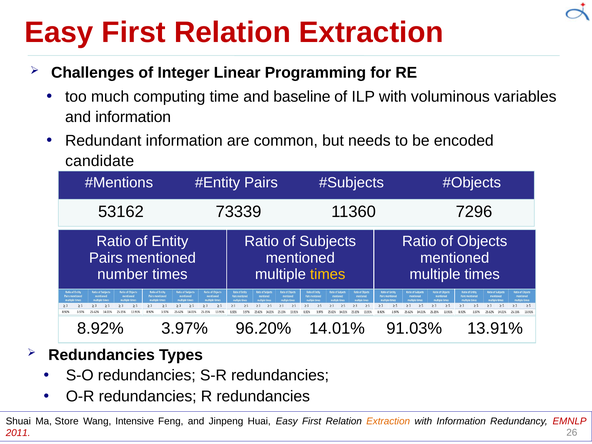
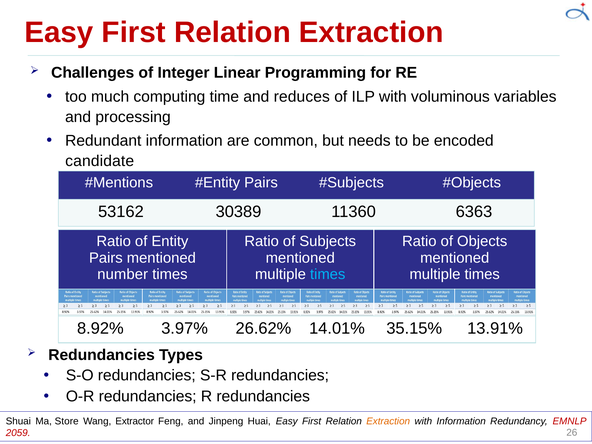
baseline: baseline -> reduces
and information: information -> processing
73339: 73339 -> 30389
7296: 7296 -> 6363
times at (328, 274) colour: yellow -> light blue
96.20%: 96.20% -> 26.62%
91.03%: 91.03% -> 35.15%
Intensive: Intensive -> Extractor
2011: 2011 -> 2059
